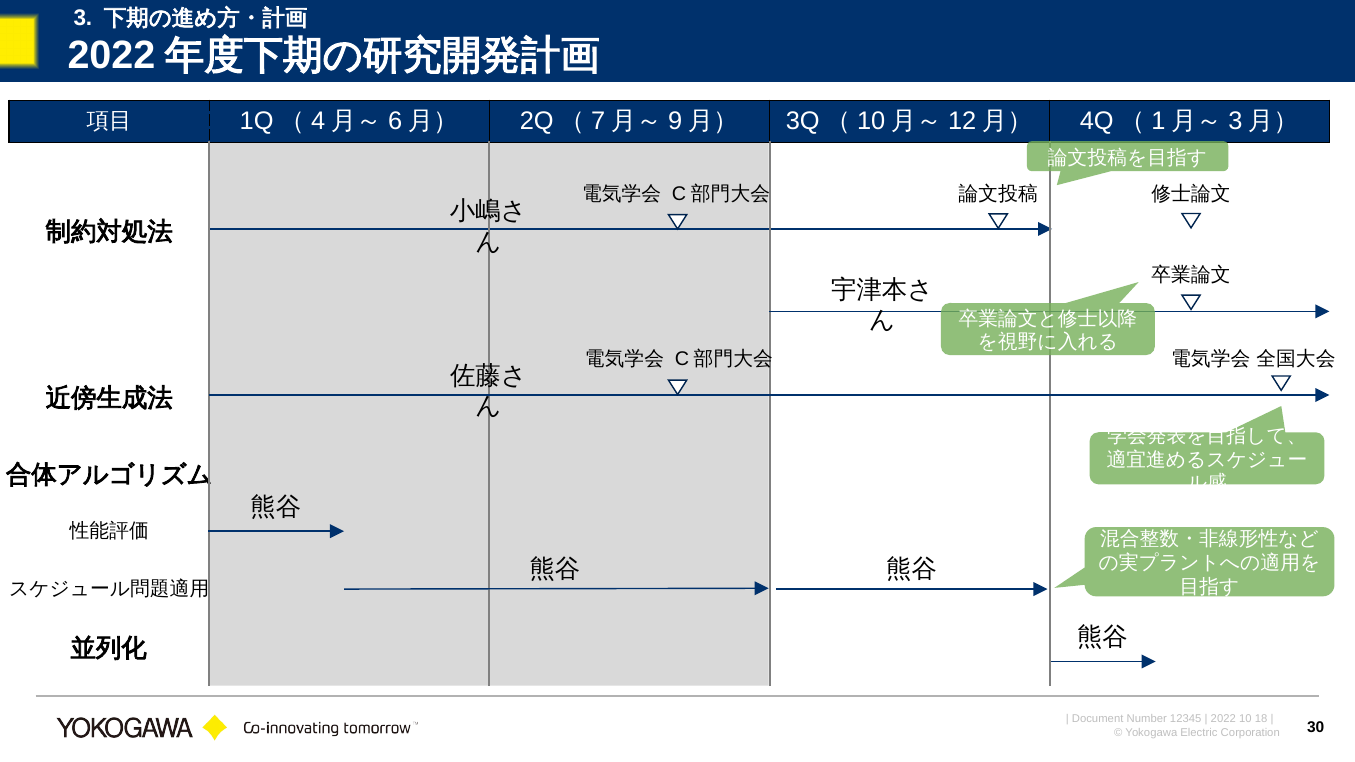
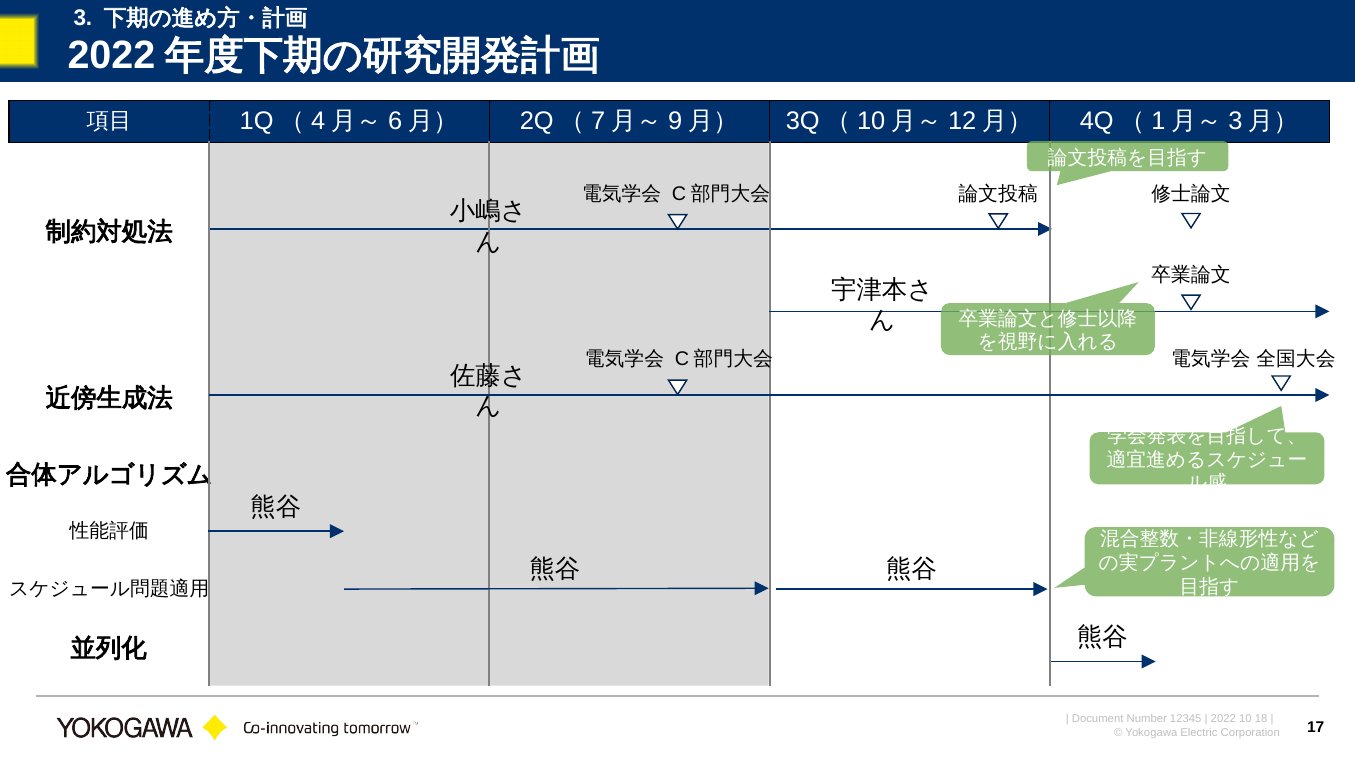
30: 30 -> 17
